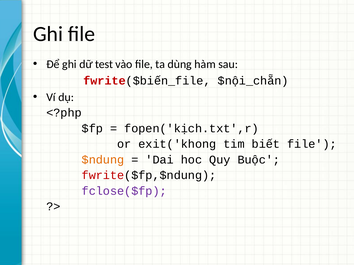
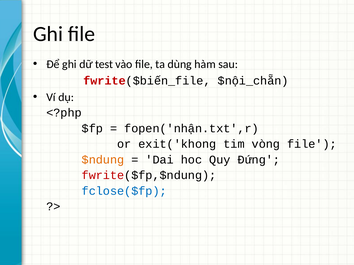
fopen('kịch.txt',r: fopen('kịch.txt',r -> fopen('nhận.txt',r
biết: biết -> vòng
Buộc: Buộc -> Đứng
fclose($fp colour: purple -> blue
